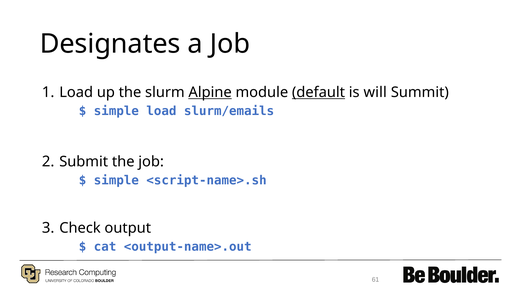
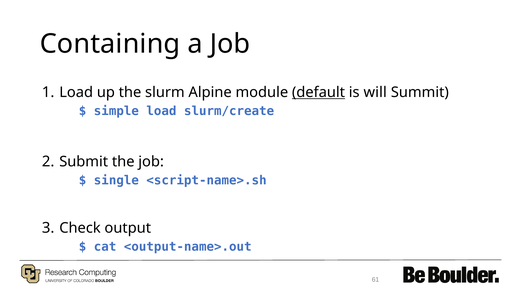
Designates: Designates -> Containing
Alpine underline: present -> none
slurm/emails: slurm/emails -> slurm/create
simple at (116, 180): simple -> single
